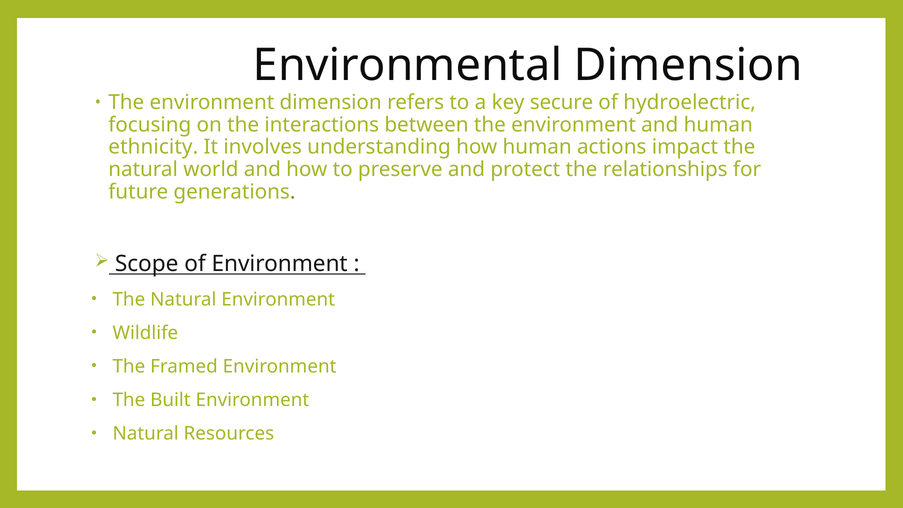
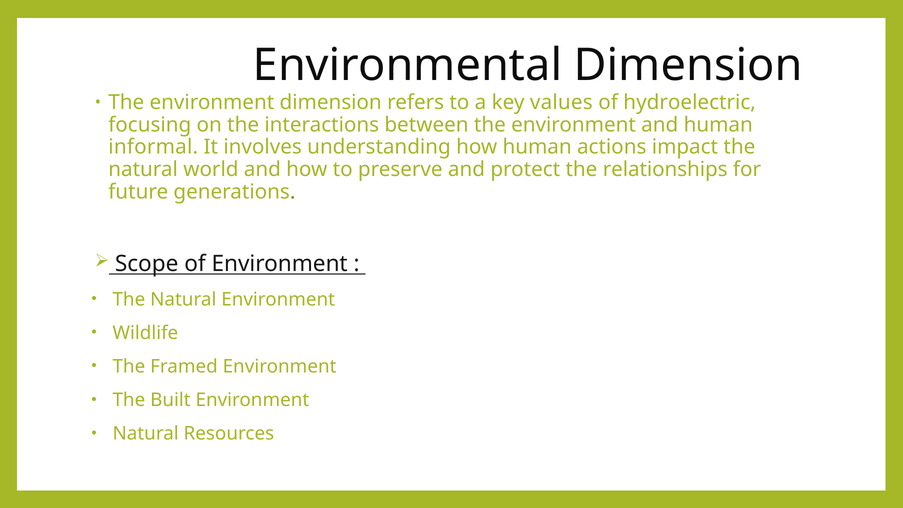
secure: secure -> values
ethnicity: ethnicity -> informal
